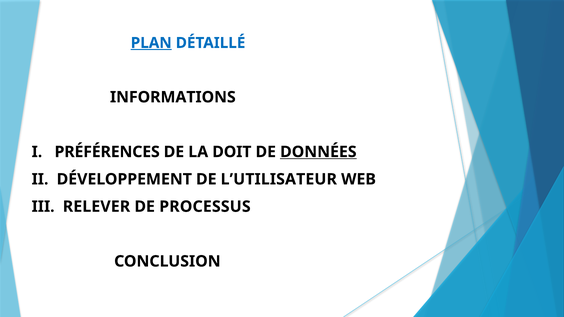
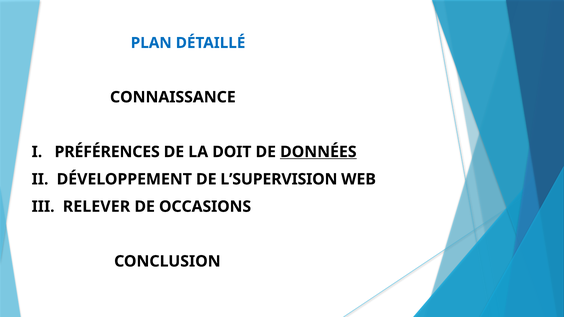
PLAN underline: present -> none
INFORMATIONS: INFORMATIONS -> CONNAISSANCE
L’UTILISATEUR: L’UTILISATEUR -> L’SUPERVISION
PROCESSUS: PROCESSUS -> OCCASIONS
